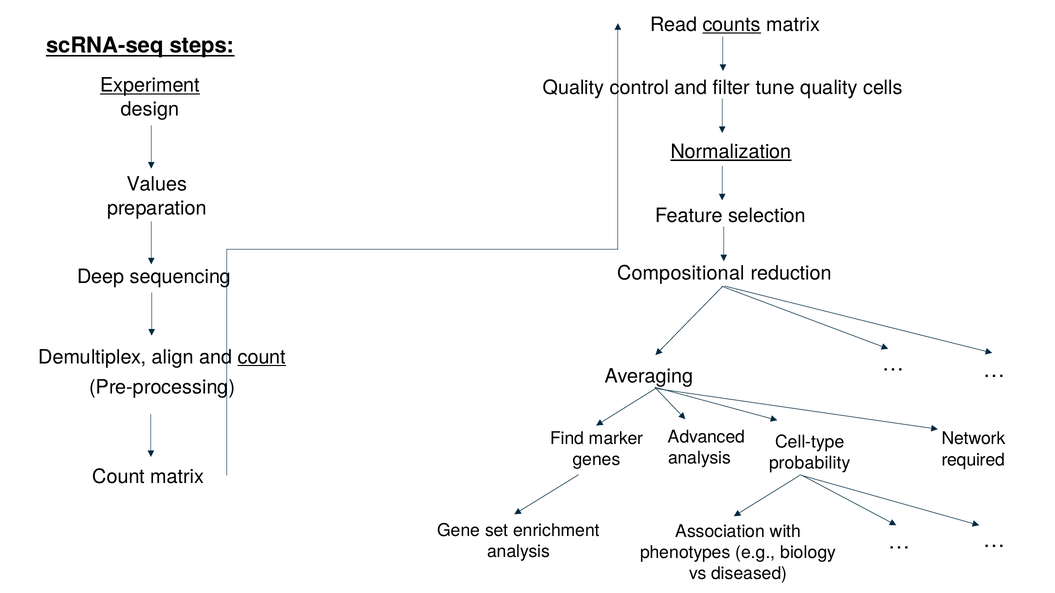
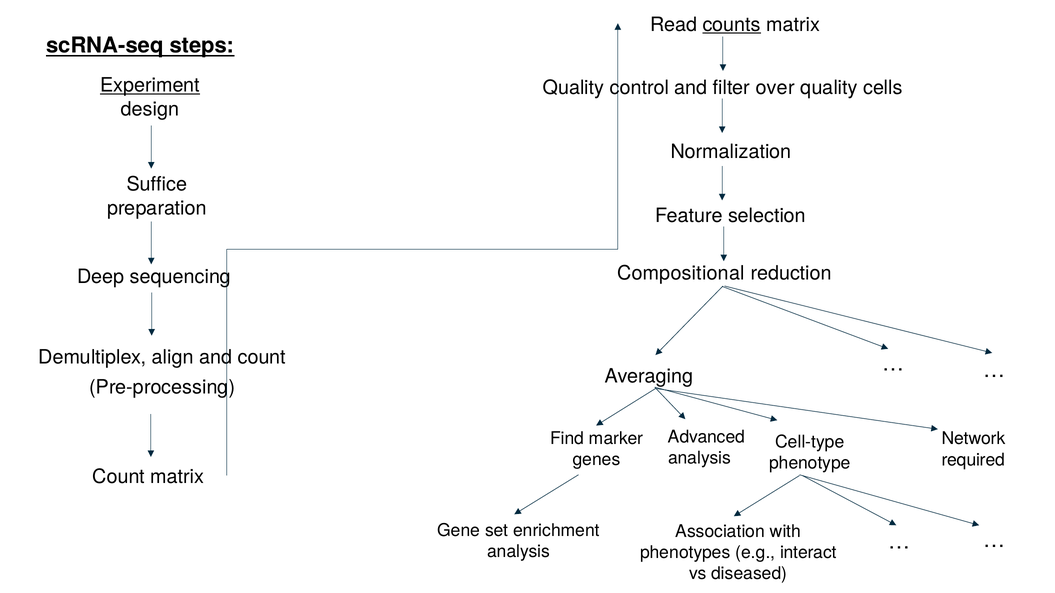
tune: tune -> over
Normalization underline: present -> none
Values: Values -> Suffice
count at (262, 357) underline: present -> none
probability: probability -> phenotype
biology: biology -> interact
